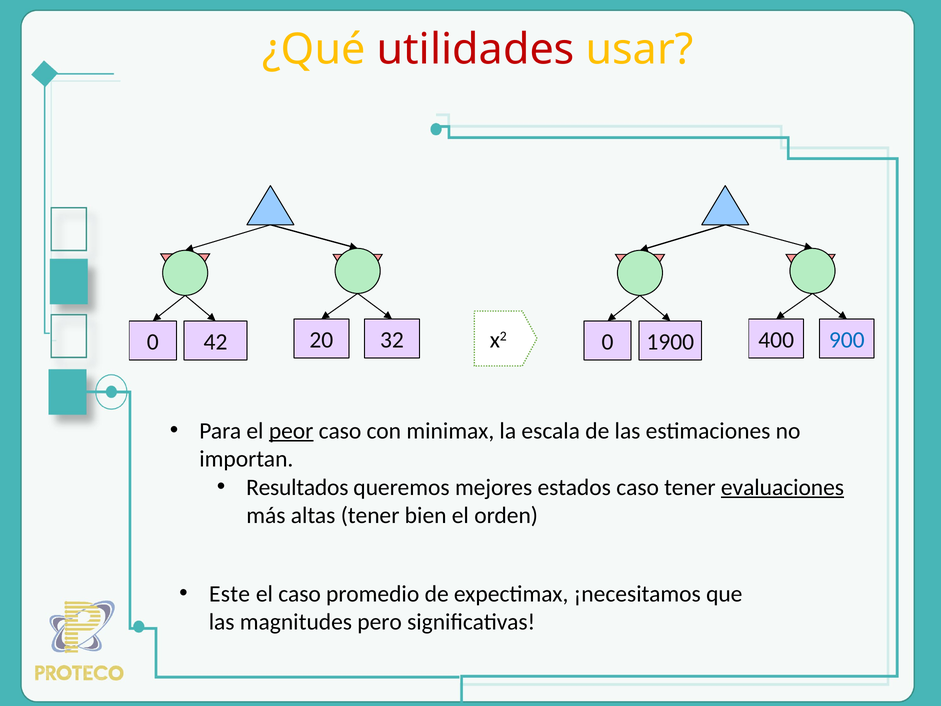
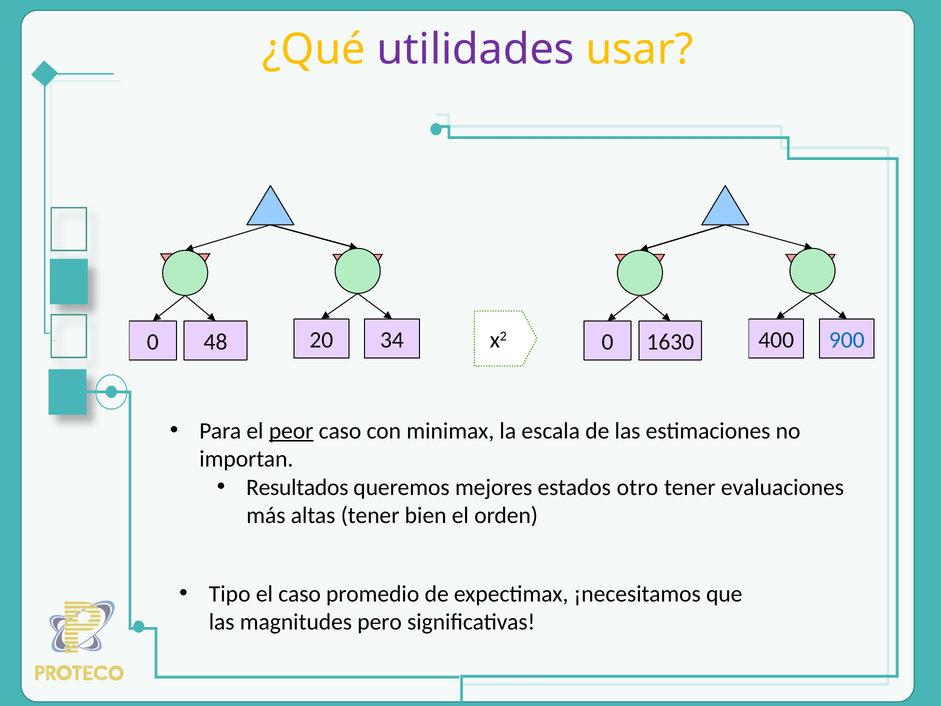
utilidades colour: red -> purple
42: 42 -> 48
32: 32 -> 34
1900: 1900 -> 1630
estados caso: caso -> otro
evaluaciones underline: present -> none
Este: Este -> Tipo
